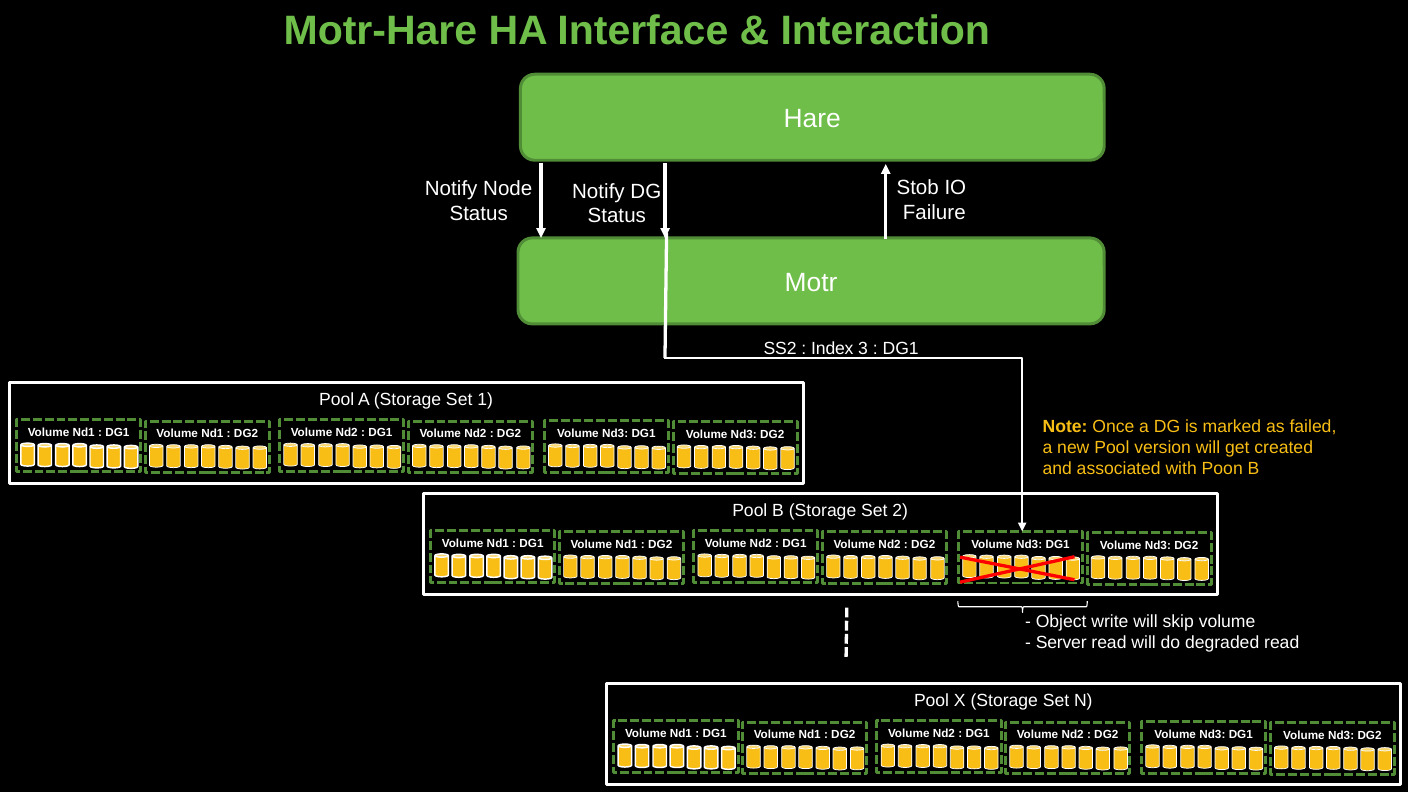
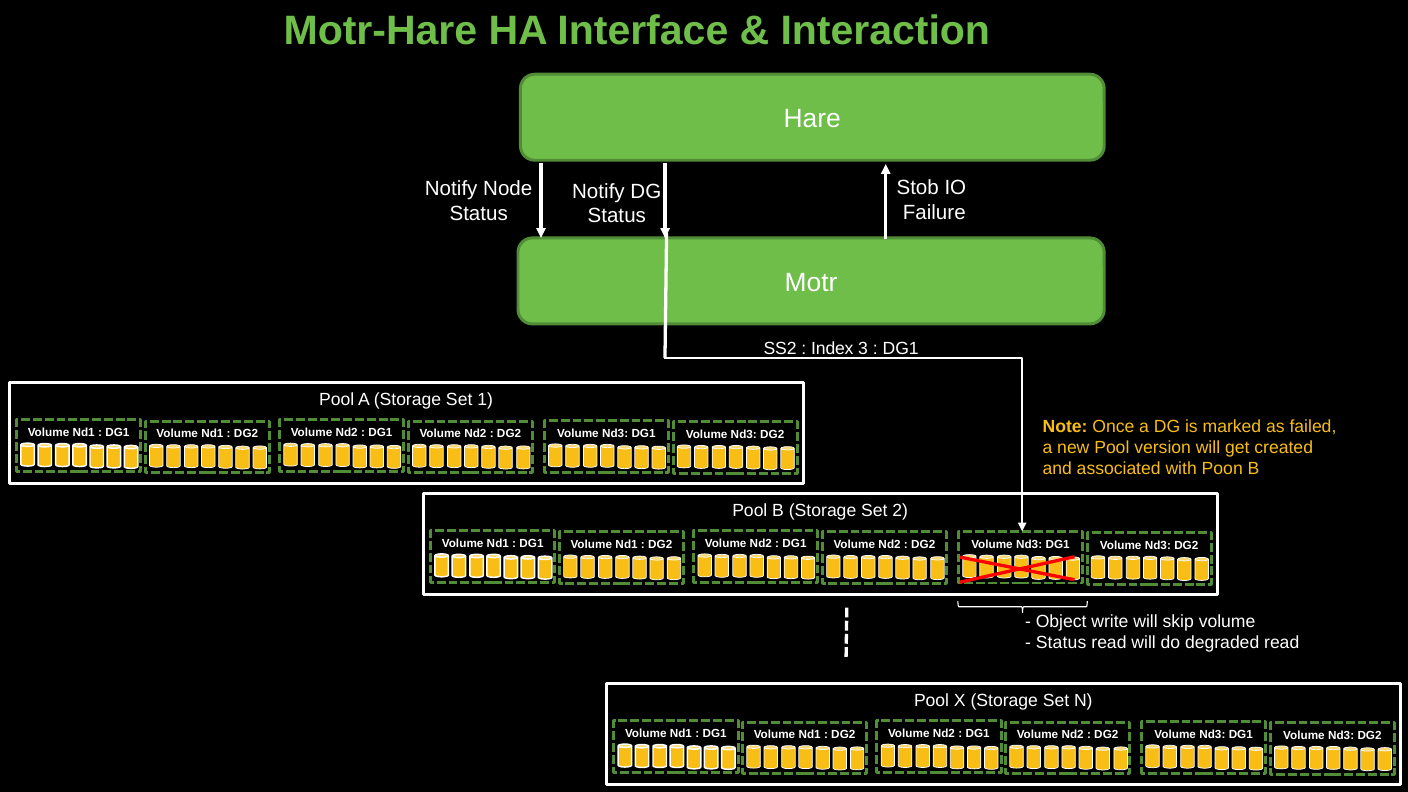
Server at (1061, 643): Server -> Status
